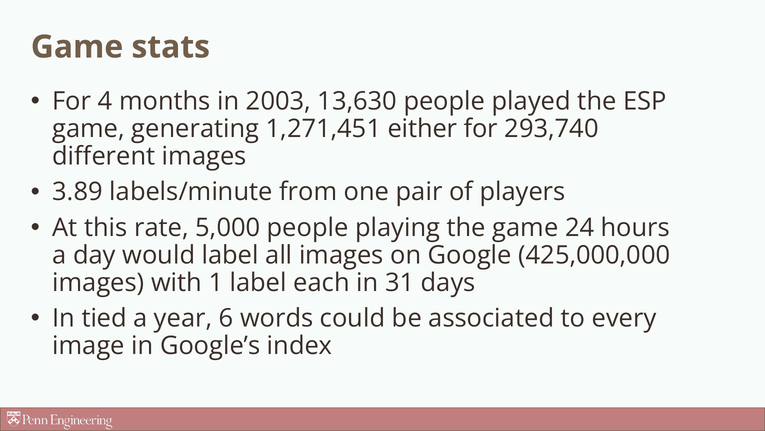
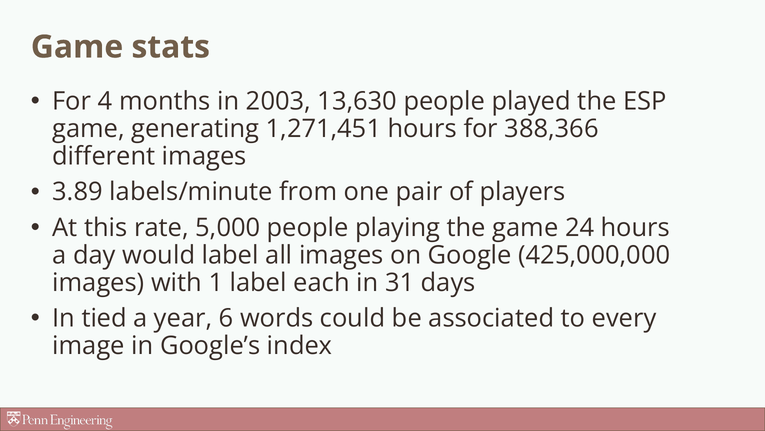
1,271,451 either: either -> hours
293,740: 293,740 -> 388,366
